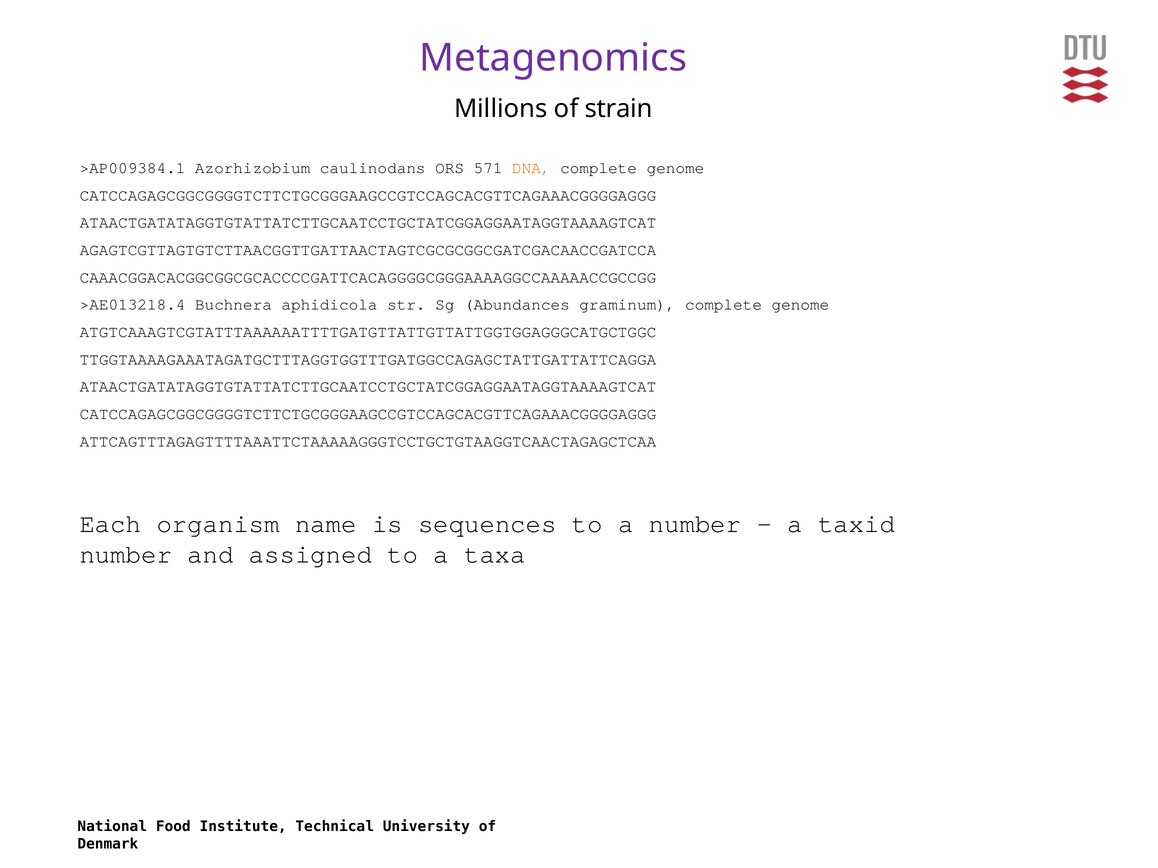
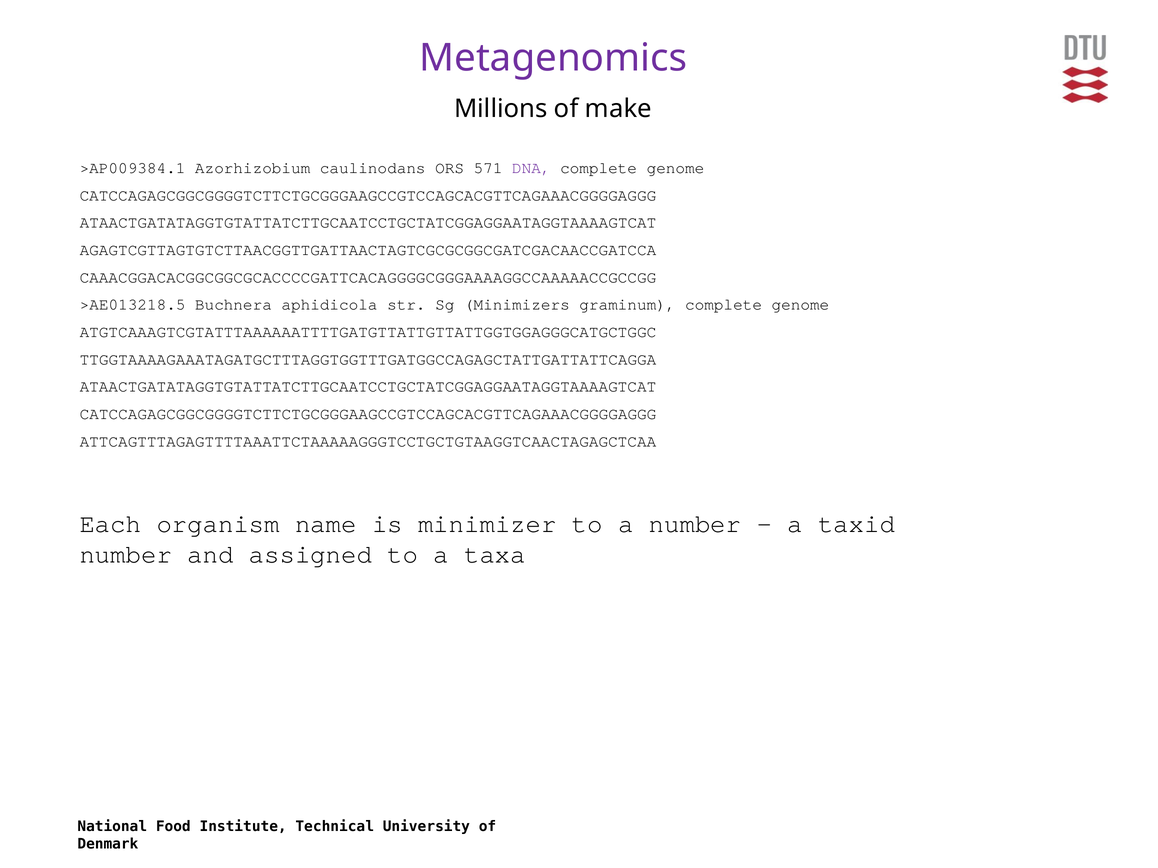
strain: strain -> make
DNA colour: orange -> purple
>AE013218.4: >AE013218.4 -> >AE013218.5
Abundances: Abundances -> Minimizers
sequences: sequences -> minimizer
